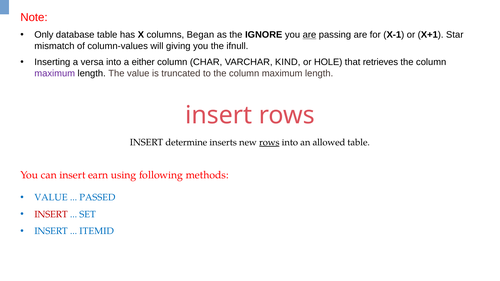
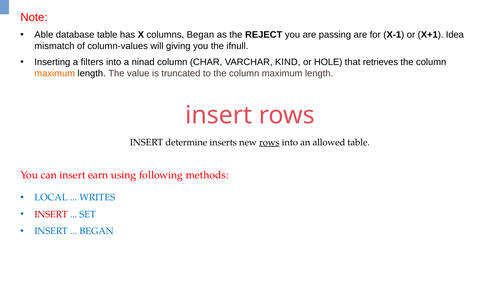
Only: Only -> Able
IGNORE: IGNORE -> REJECT
are at (309, 35) underline: present -> none
Star: Star -> Idea
versa: versa -> filters
either: either -> ninad
maximum at (55, 74) colour: purple -> orange
VALUE at (51, 198): VALUE -> LOCAL
PASSED: PASSED -> WRITES
ITEMID at (97, 231): ITEMID -> BEGAN
